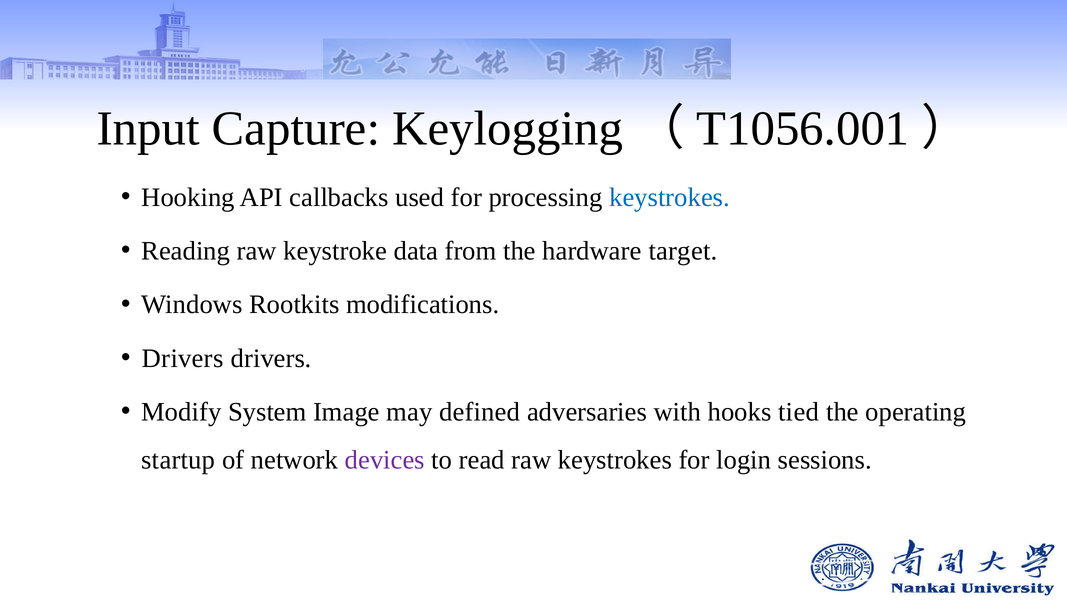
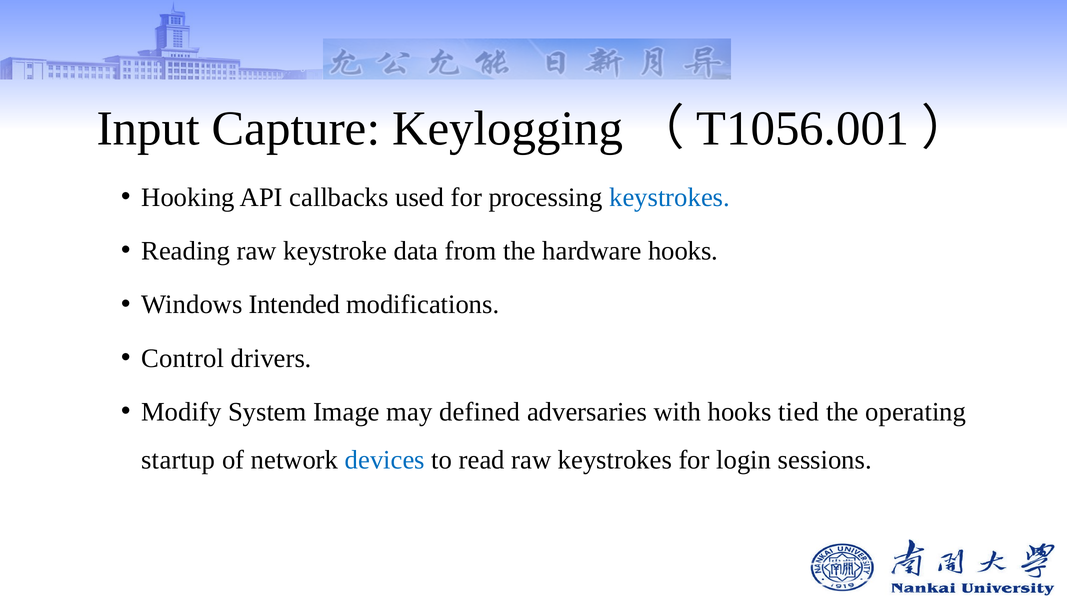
hardware target: target -> hooks
Rootkits: Rootkits -> Intended
Drivers at (183, 358): Drivers -> Control
devices colour: purple -> blue
